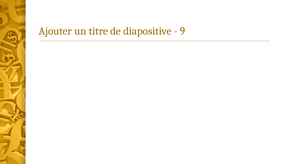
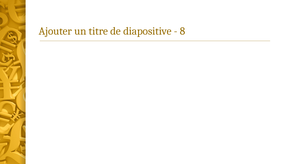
9: 9 -> 8
